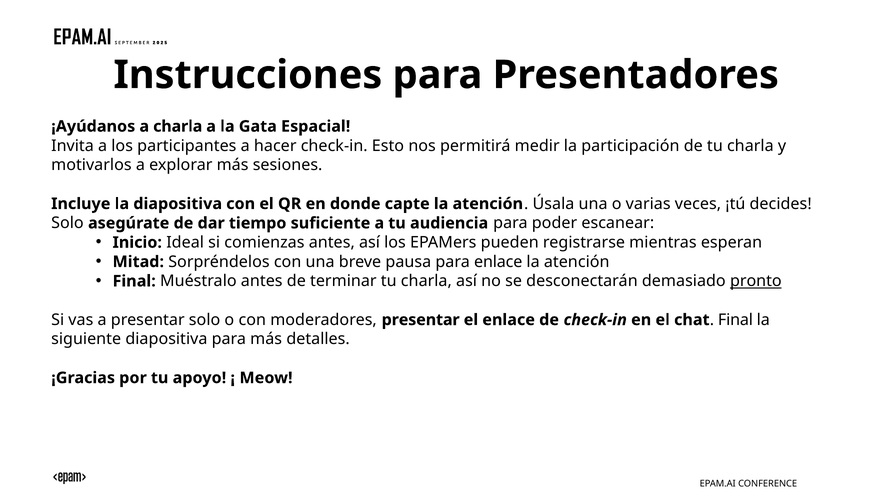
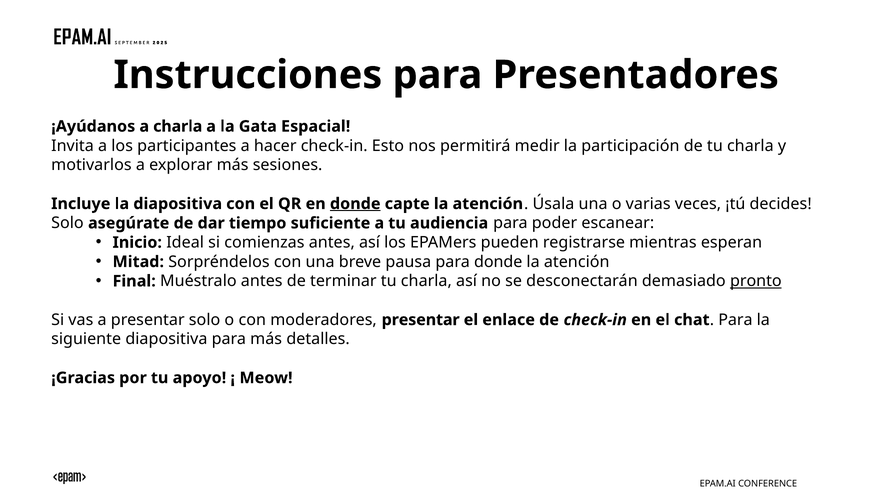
donde at (355, 204) underline: none -> present
para enlace: enlace -> donde
chat Final: Final -> Para
